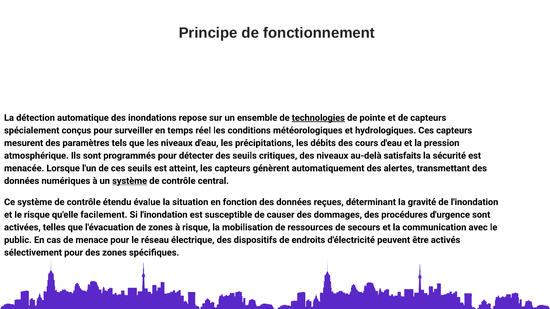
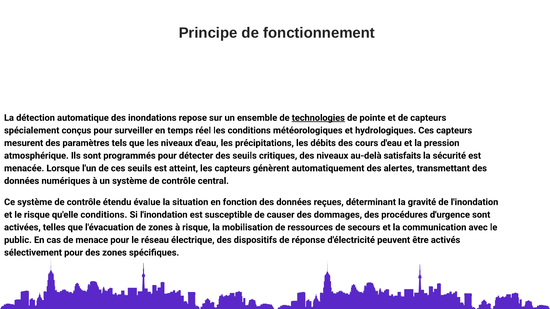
système at (130, 181) underline: present -> none
qu'elle facilement: facilement -> conditions
endroits: endroits -> réponse
